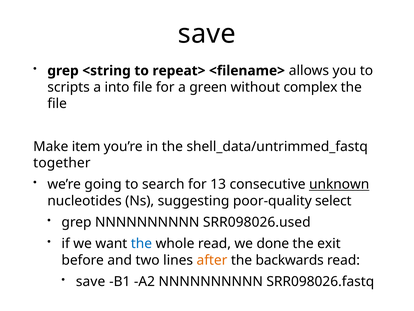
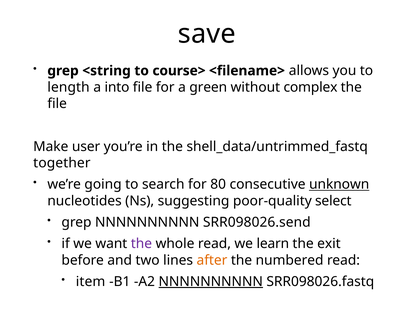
repeat>: repeat> -> course>
scripts: scripts -> length
item: item -> user
13: 13 -> 80
SRR098026.used: SRR098026.used -> SRR098026.send
the at (141, 243) colour: blue -> purple
done: done -> learn
backwards: backwards -> numbered
save at (91, 281): save -> item
NNNNNNNNNN at (211, 281) underline: none -> present
